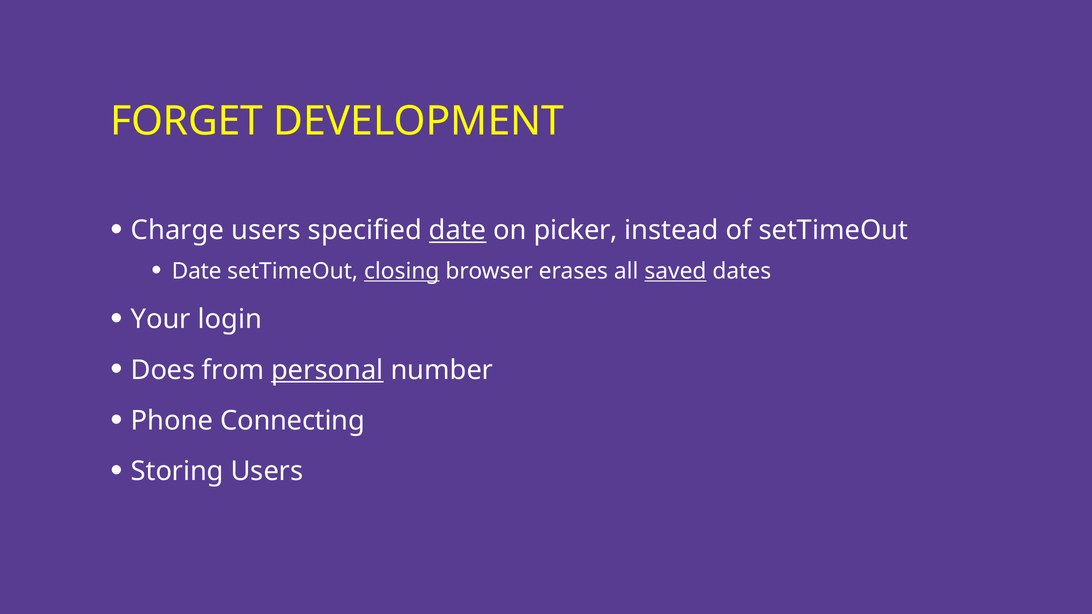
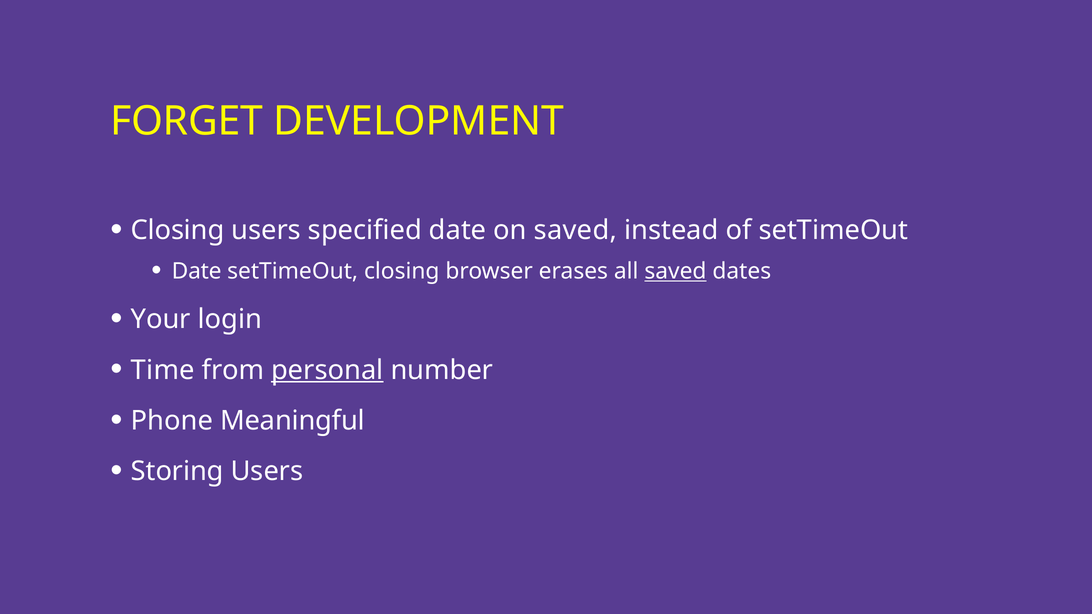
Charge at (177, 230): Charge -> Closing
date at (458, 230) underline: present -> none
on picker: picker -> saved
closing at (402, 271) underline: present -> none
Does: Does -> Time
Connecting: Connecting -> Meaningful
